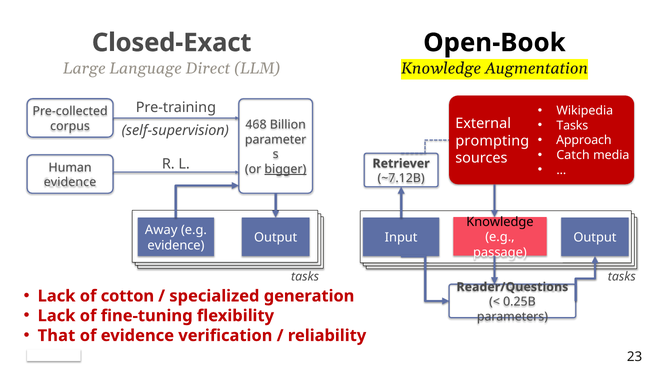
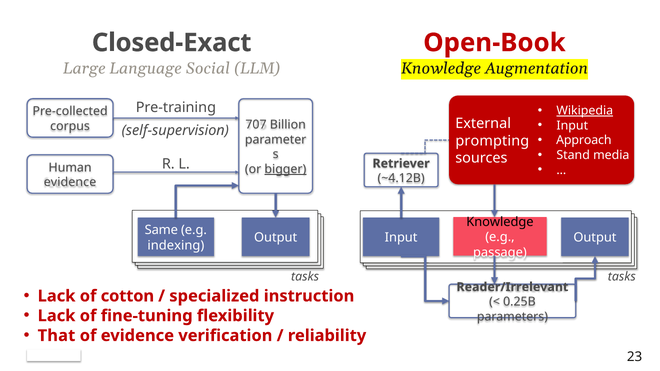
Open-Book colour: black -> red
Direct: Direct -> Social
Wikipedia underline: none -> present
Tasks at (572, 126): Tasks -> Input
468: 468 -> 707
Catch: Catch -> Stand
~7.12B: ~7.12B -> ~4.12B
Away: Away -> Same
evidence at (176, 246): evidence -> indexing
Reader/Questions: Reader/Questions -> Reader/Irrelevant
generation: generation -> instruction
